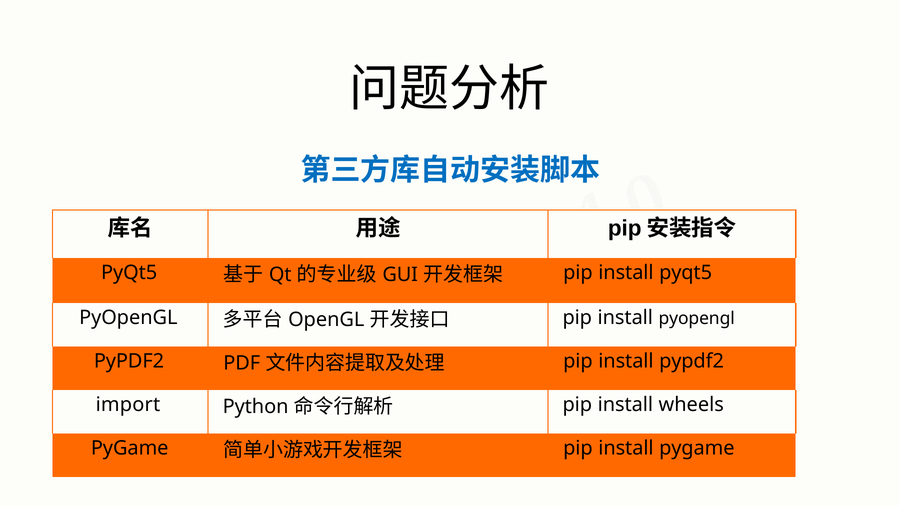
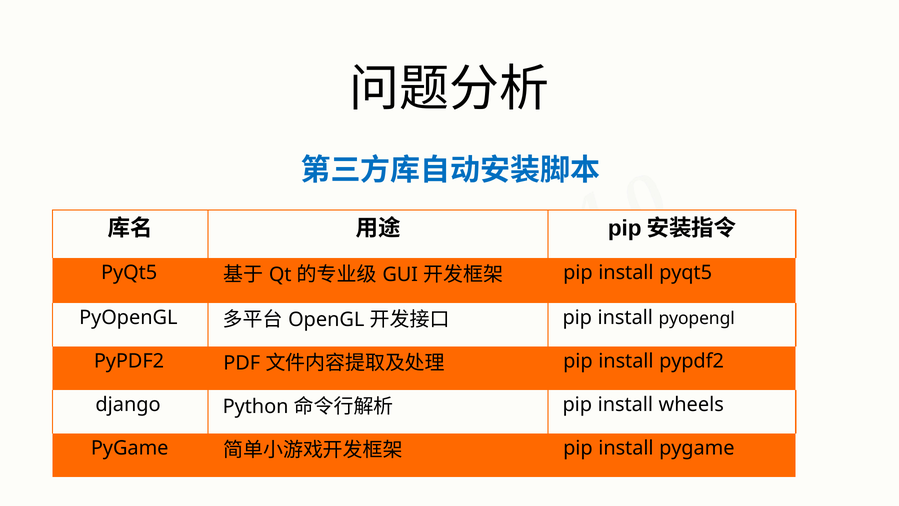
import: import -> django
